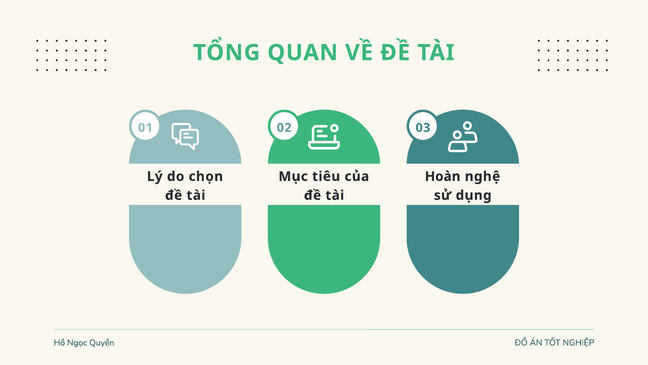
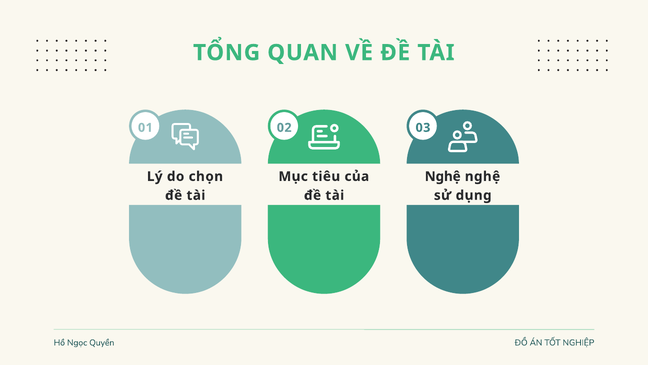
Hoàn at (443, 176): Hoàn -> Nghệ
